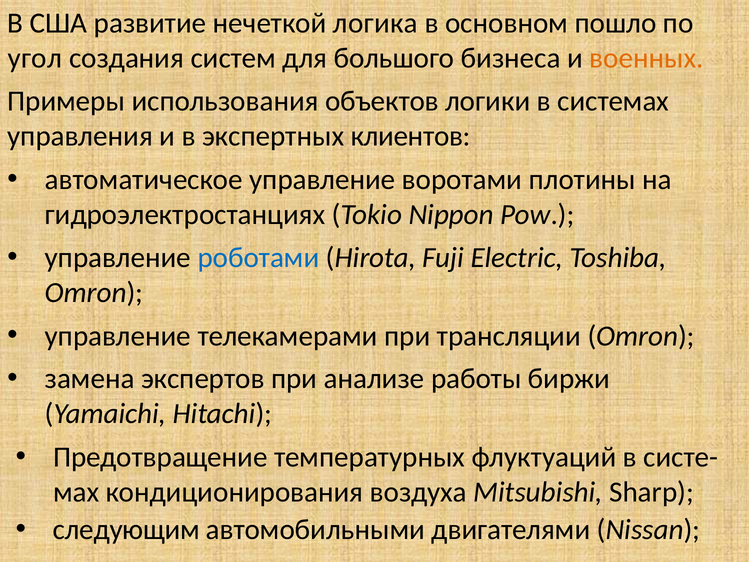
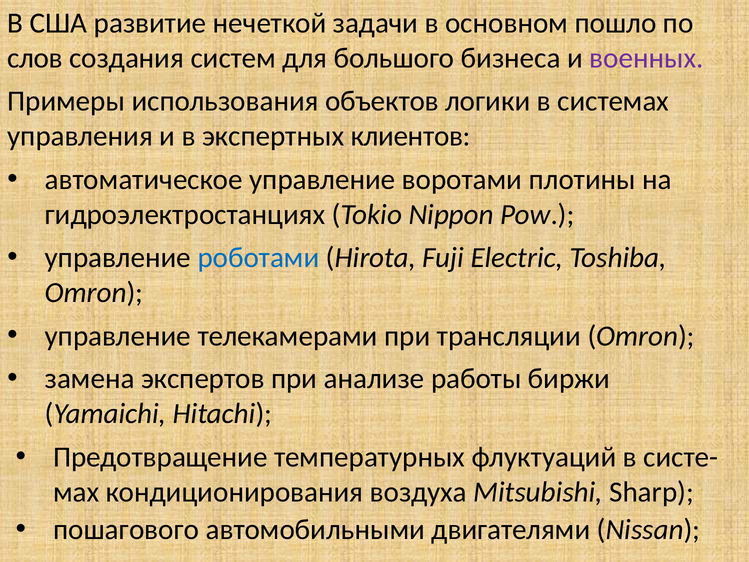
логика: логика -> задачи
угол: угол -> слов
военных colour: orange -> purple
следующим: следующим -> пошагового
